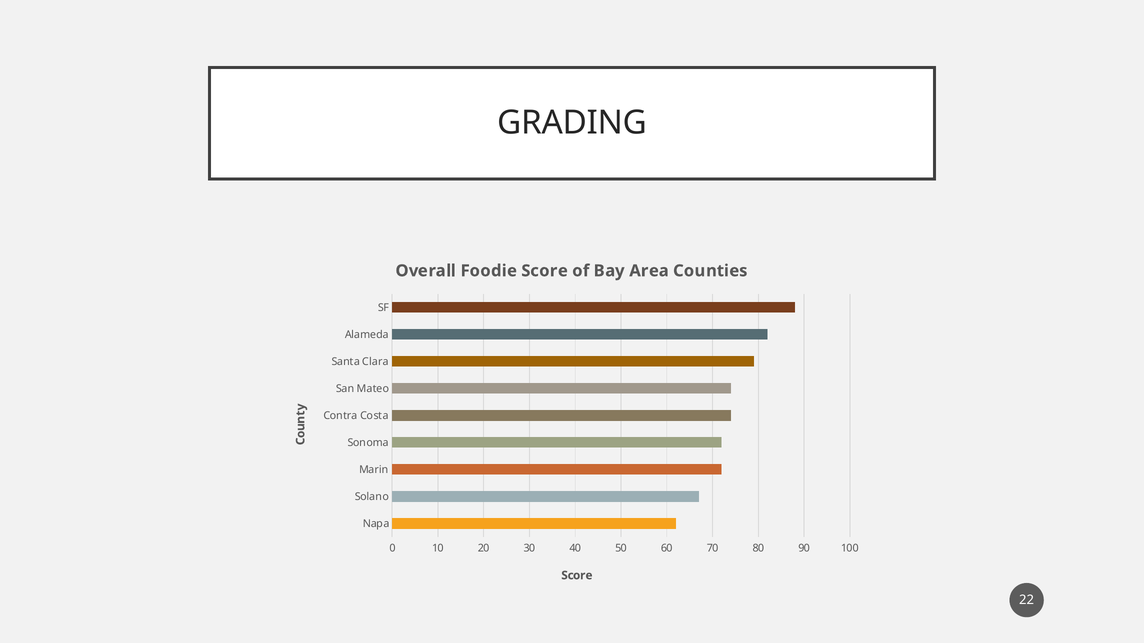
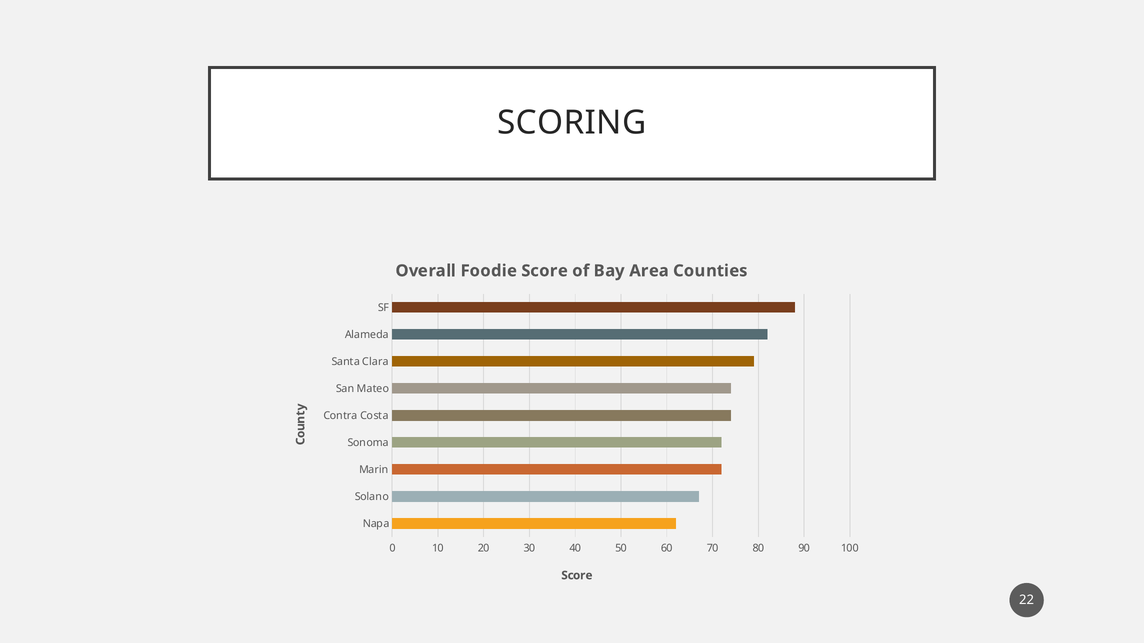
GRADING: GRADING -> SCORING
